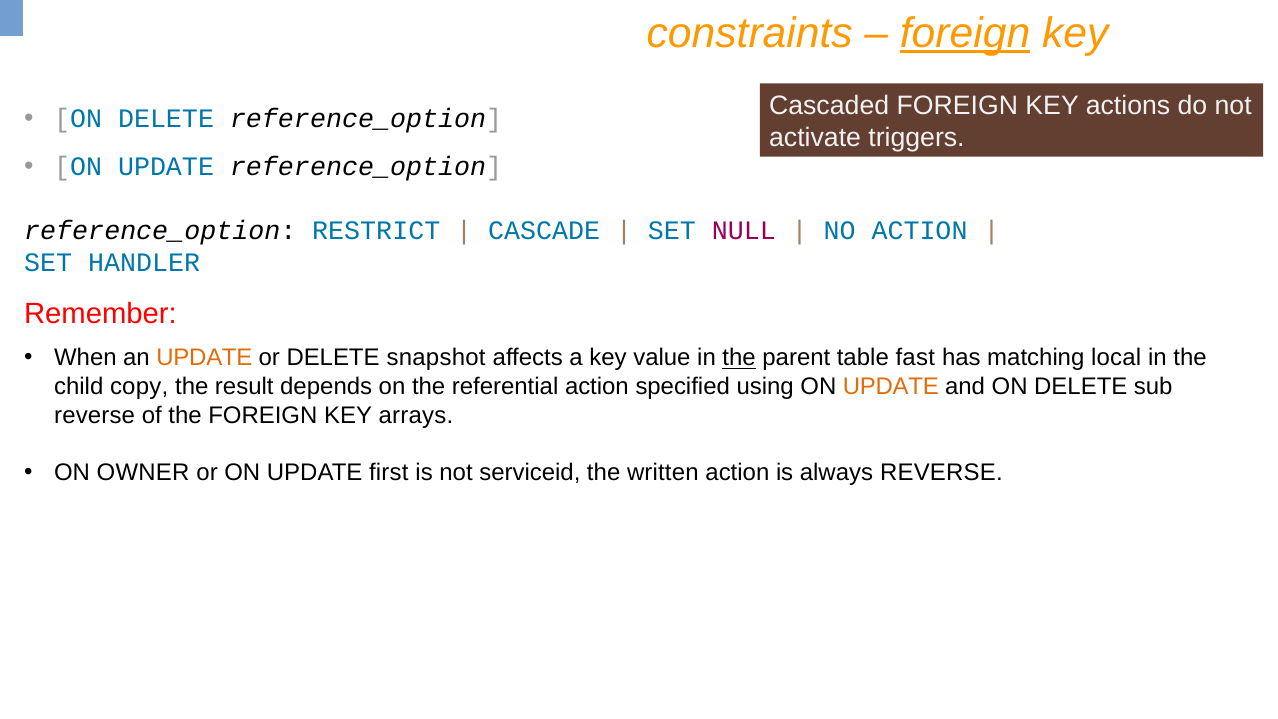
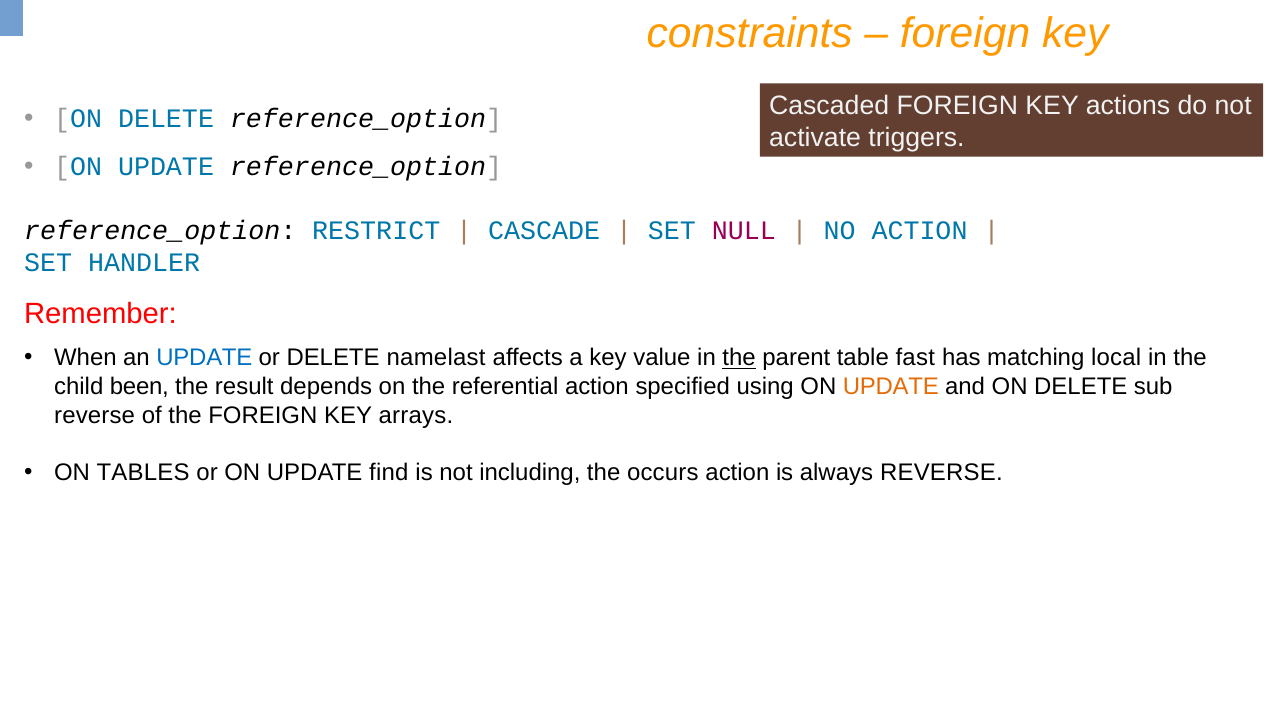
foreign at (965, 33) underline: present -> none
UPDATE at (204, 358) colour: orange -> blue
snapshot: snapshot -> namelast
copy: copy -> been
OWNER: OWNER -> TABLES
first: first -> find
serviceid: serviceid -> including
written: written -> occurs
